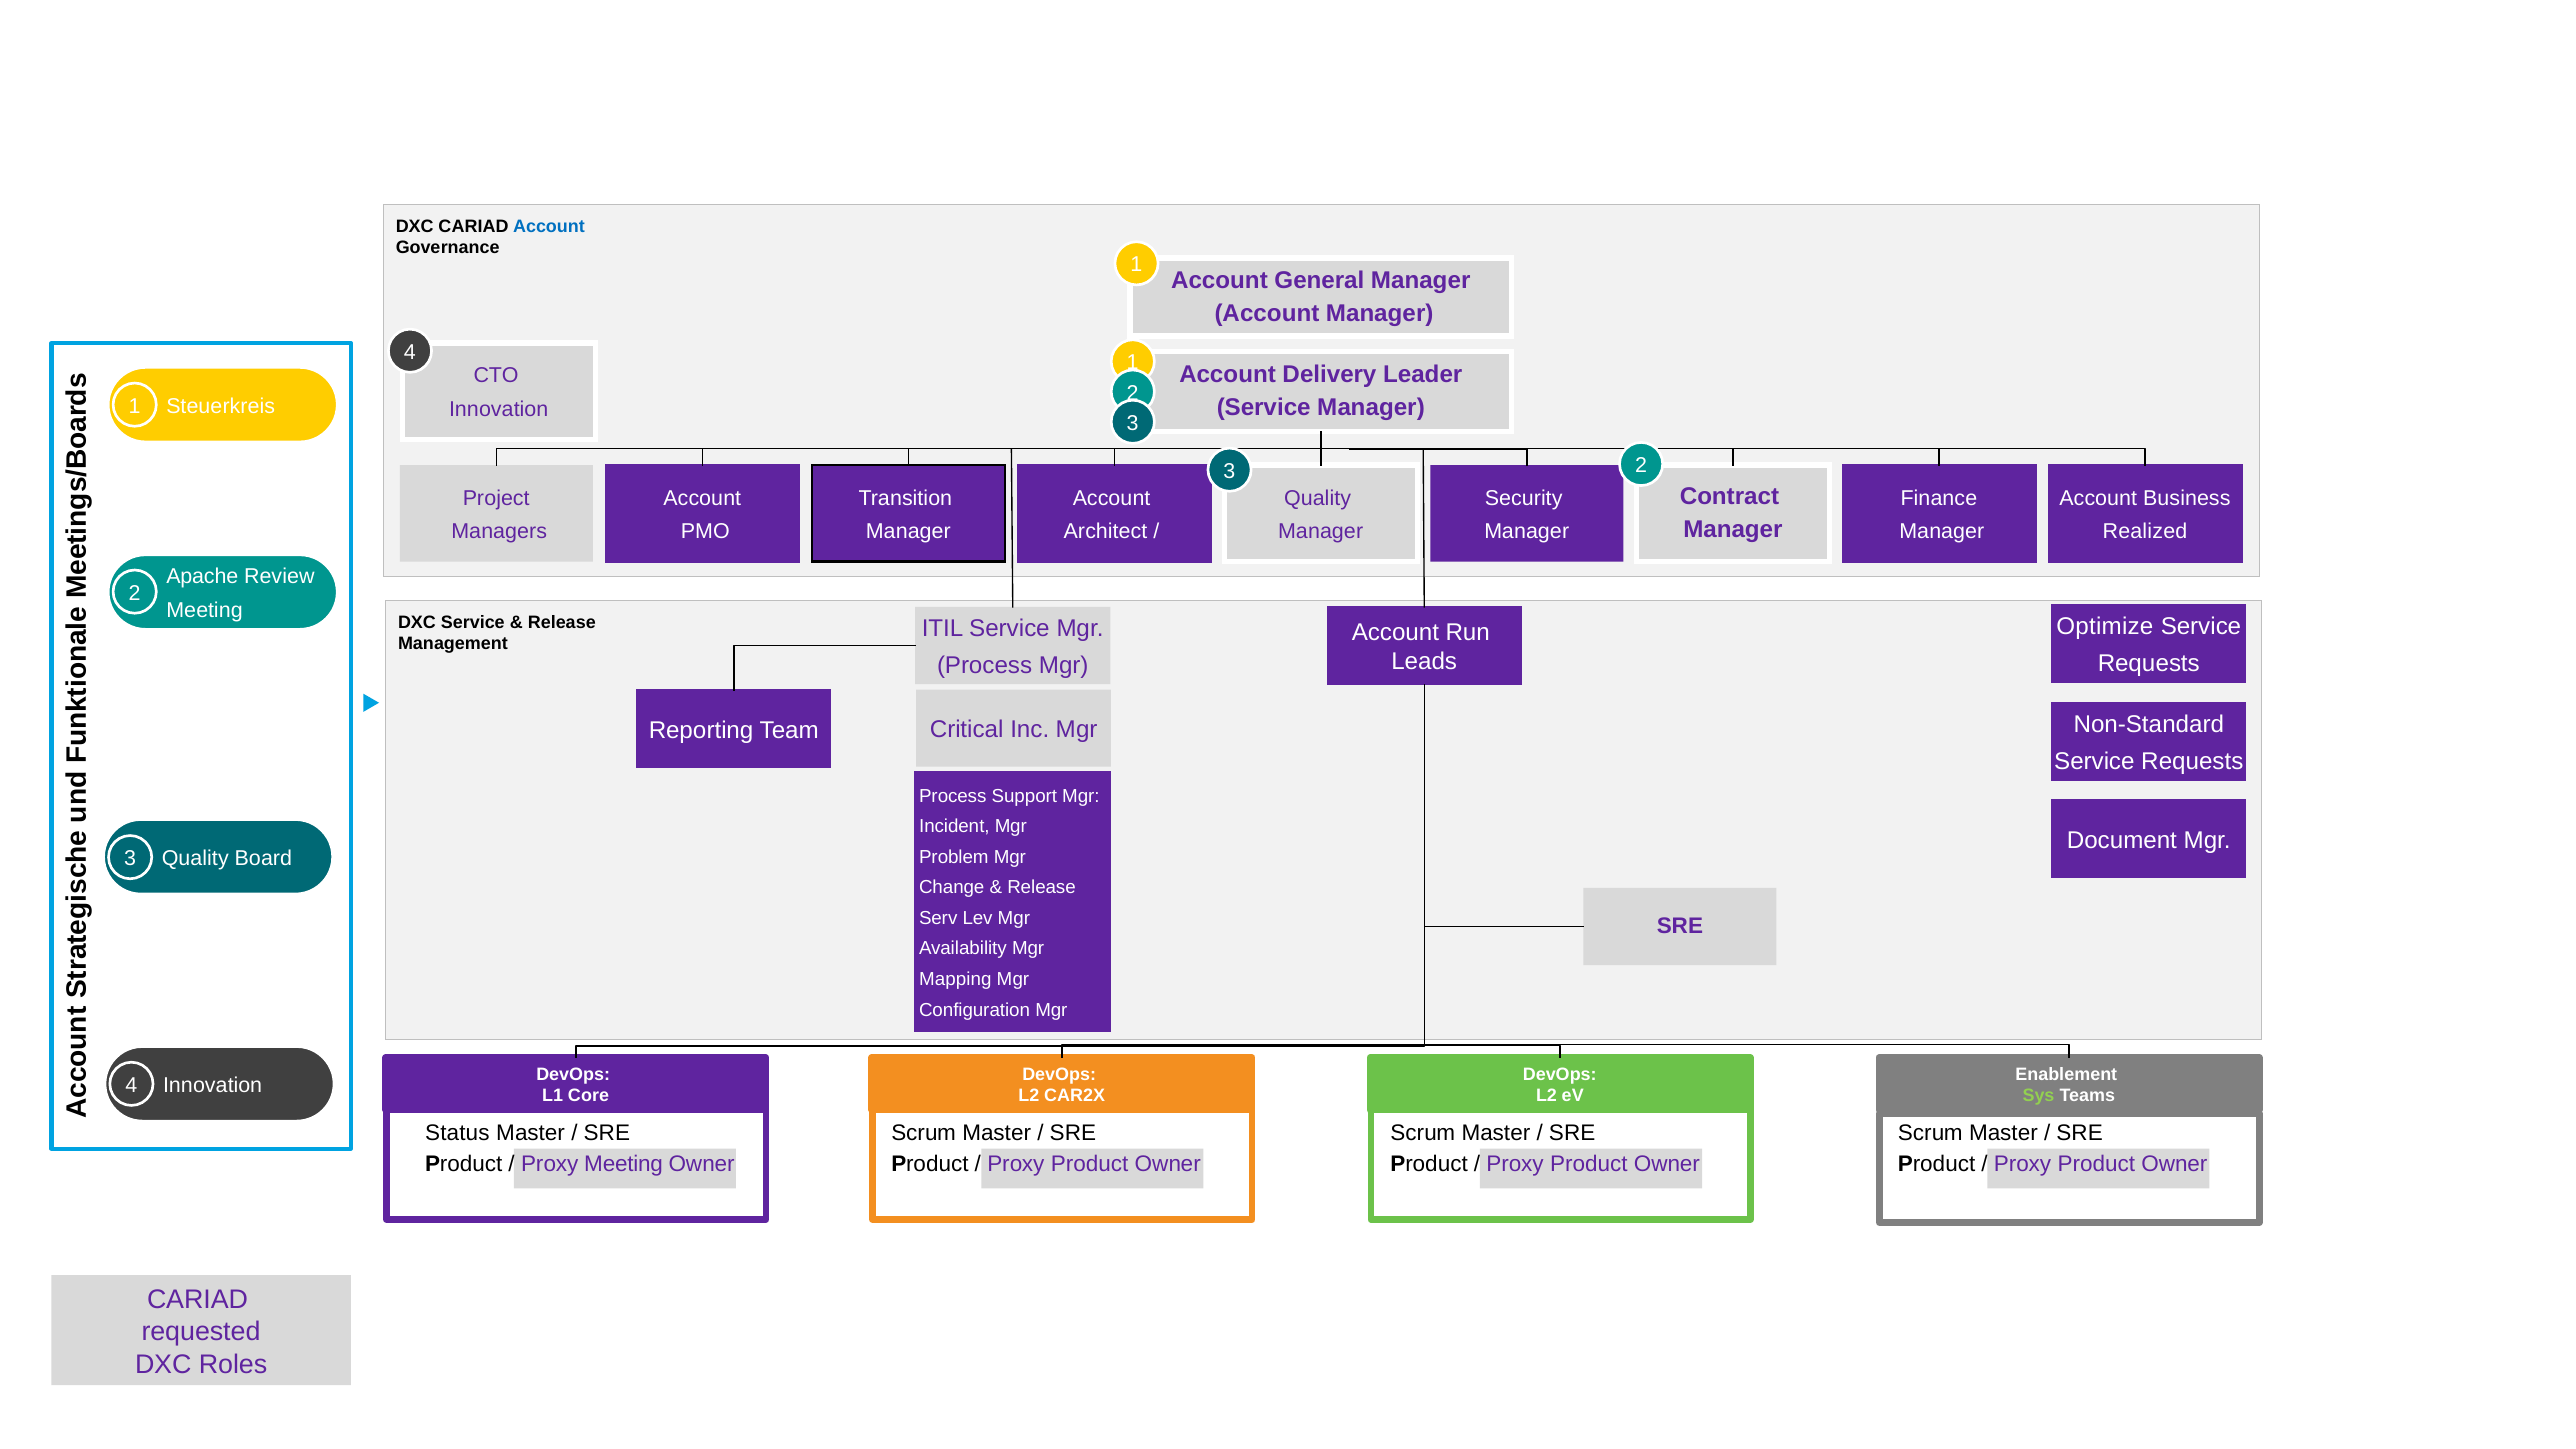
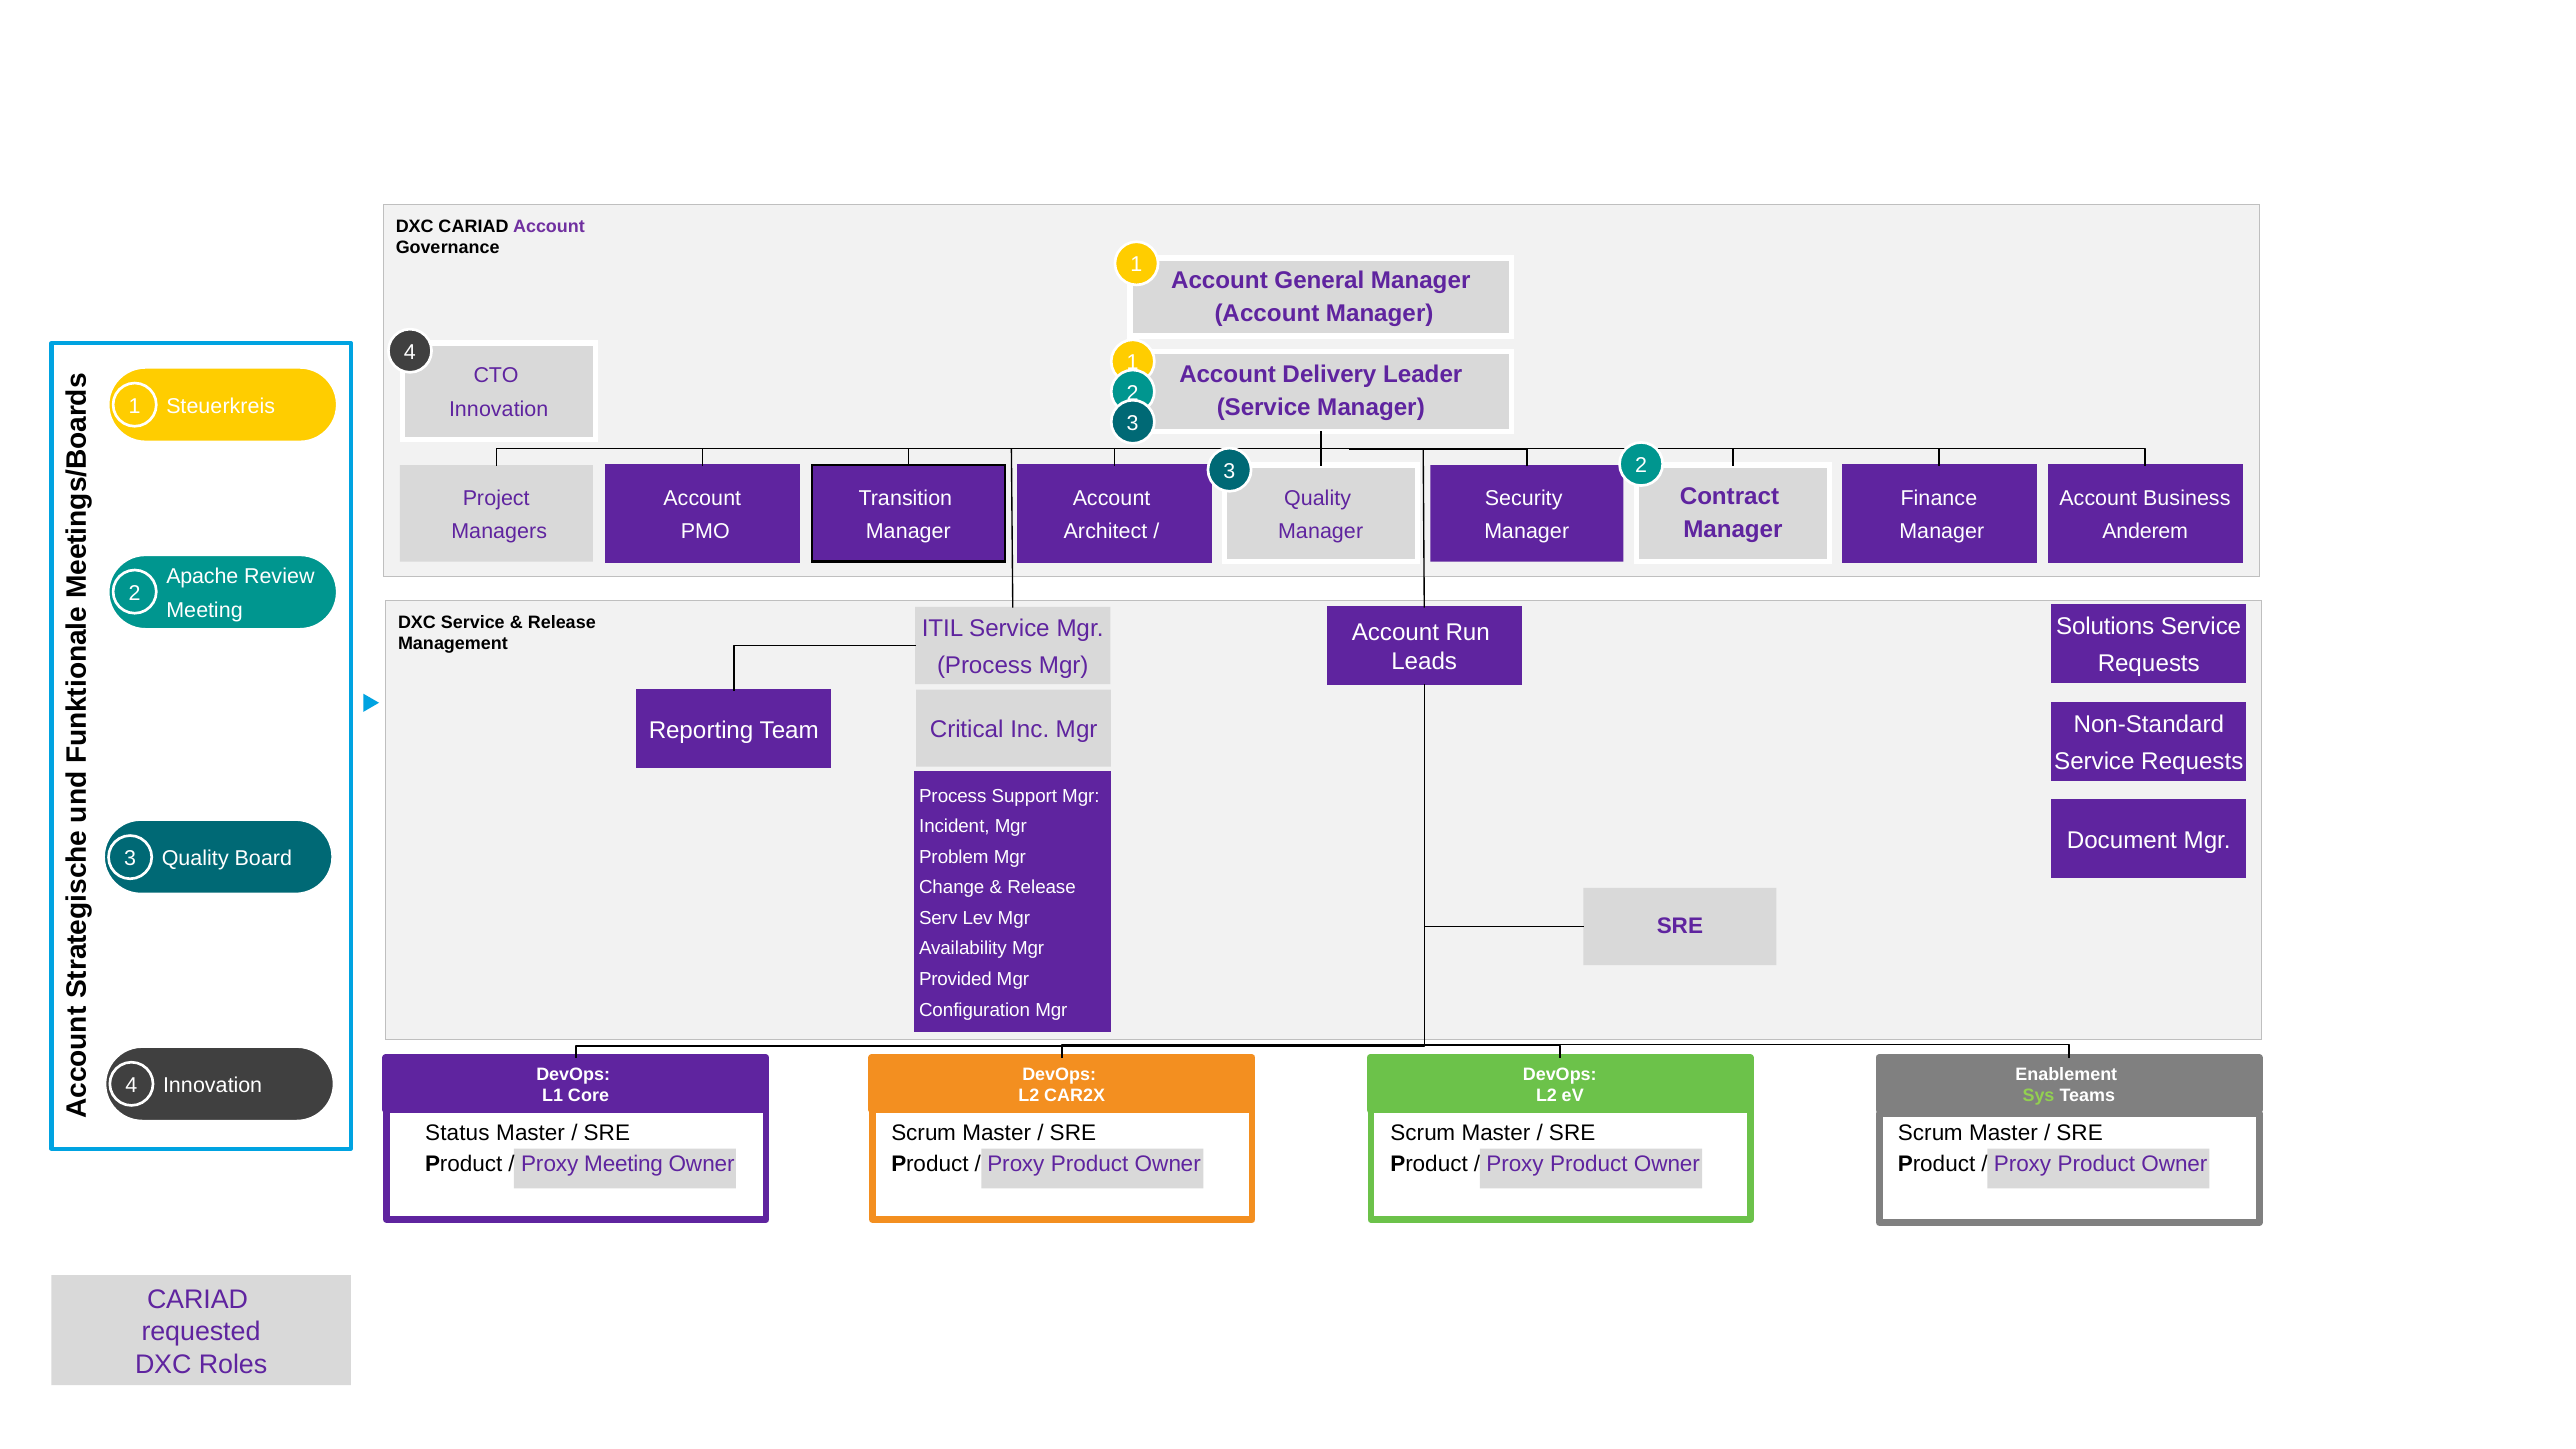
Account at (549, 226) colour: blue -> purple
Realized: Realized -> Anderem
Optimize: Optimize -> Solutions
Mapping: Mapping -> Provided
